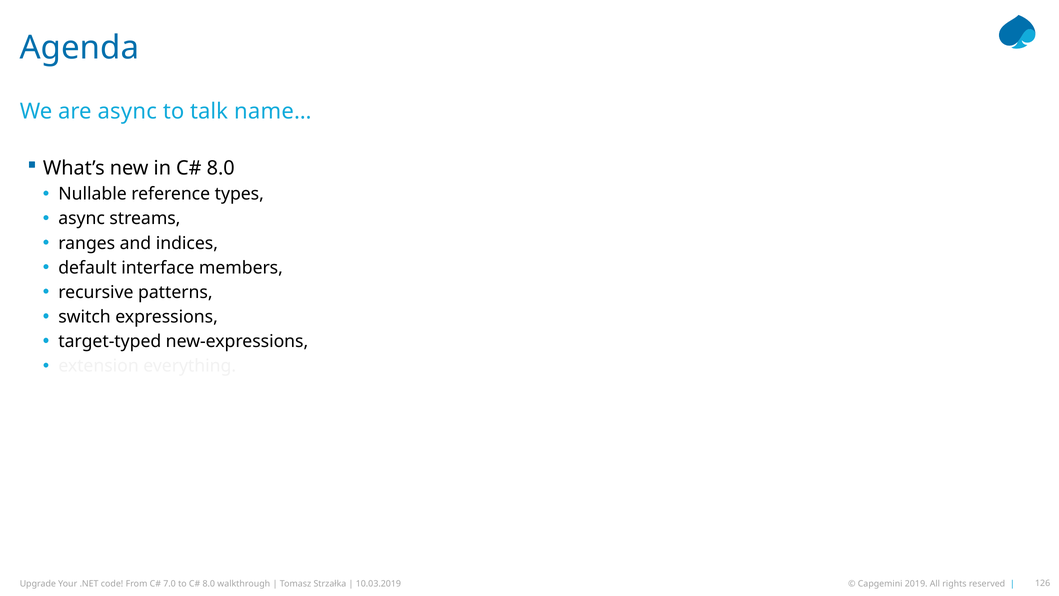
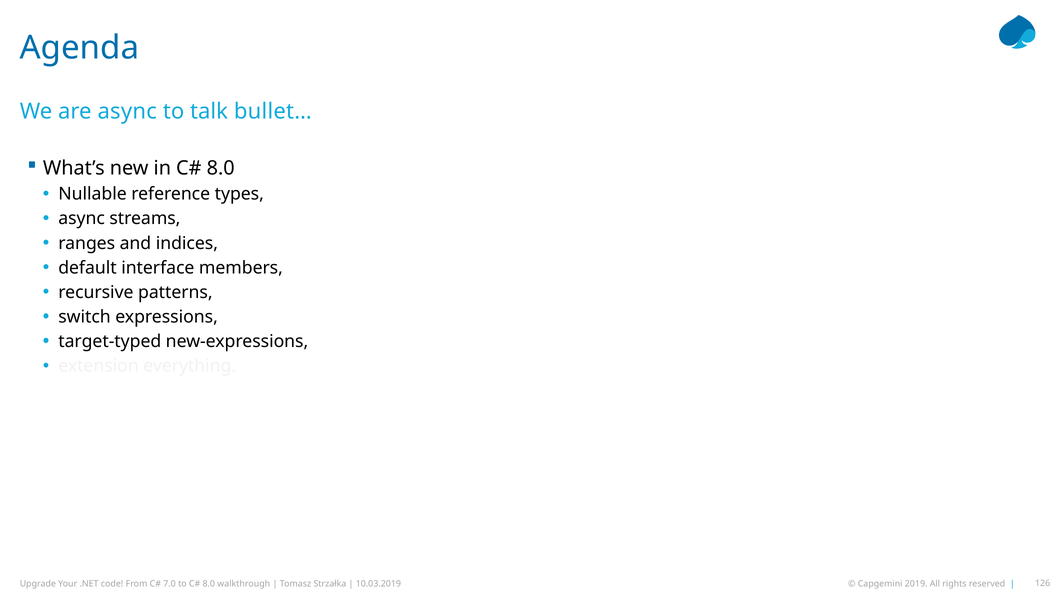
name…: name… -> bullet…
